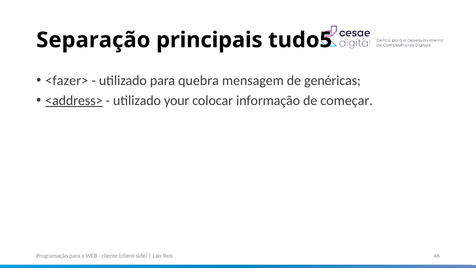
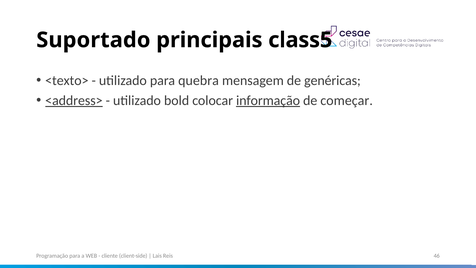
Separação: Separação -> Suportado
tudo5: tudo5 -> class5
<fazer>: <fazer> -> <texto>
your: your -> bold
informação underline: none -> present
